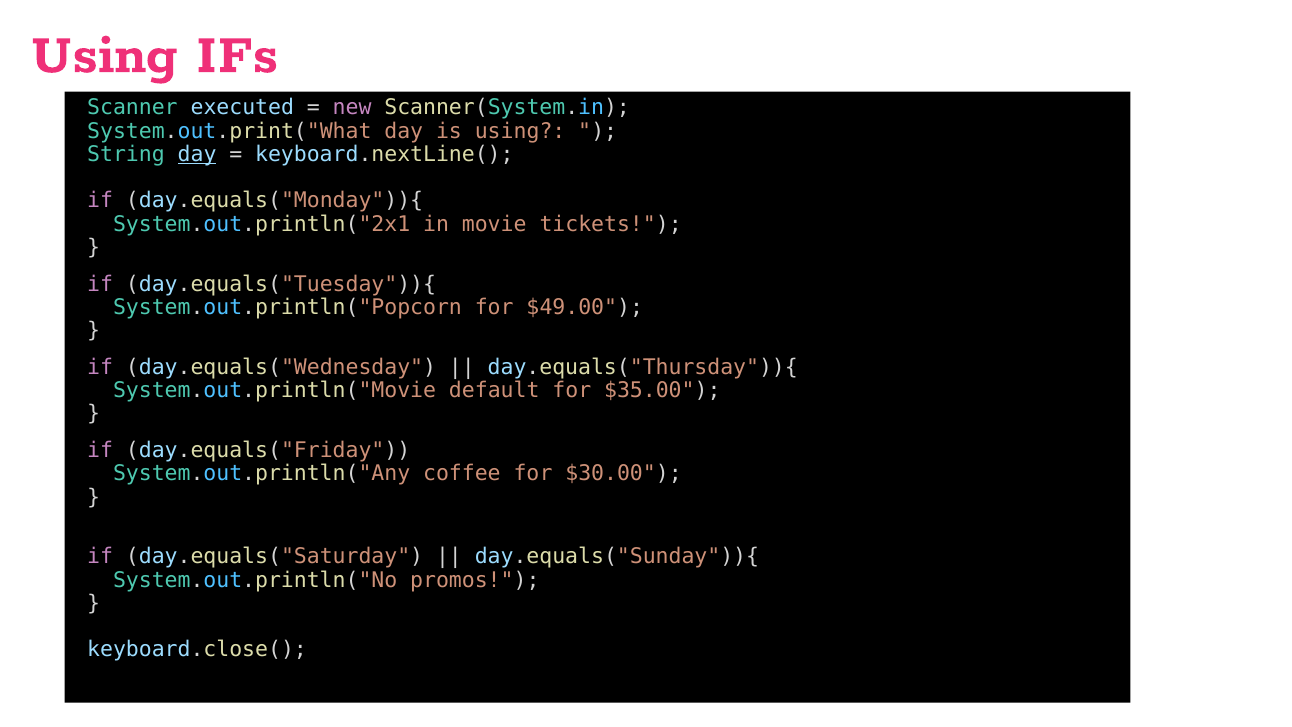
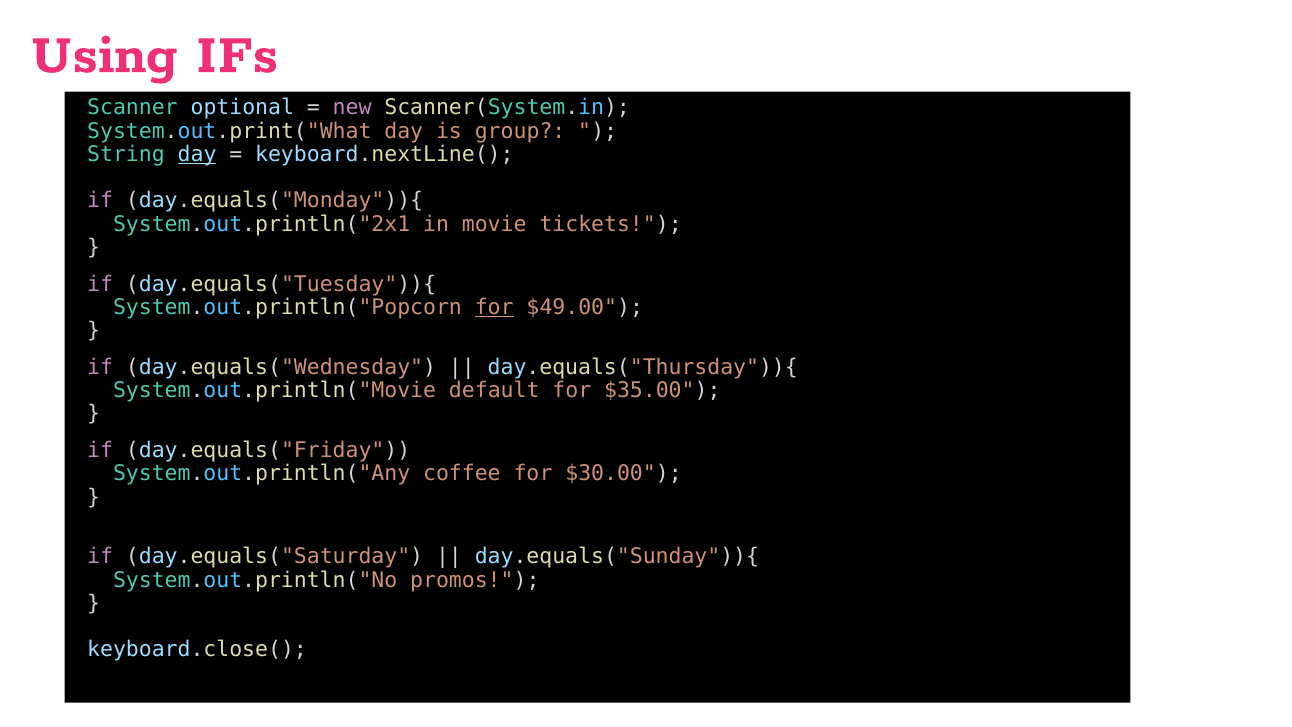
executed: executed -> optional
is using: using -> group
for at (494, 307) underline: none -> present
